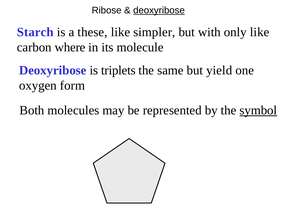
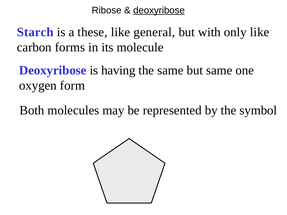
simpler: simpler -> general
where: where -> forms
triplets: triplets -> having
but yield: yield -> same
symbol underline: present -> none
